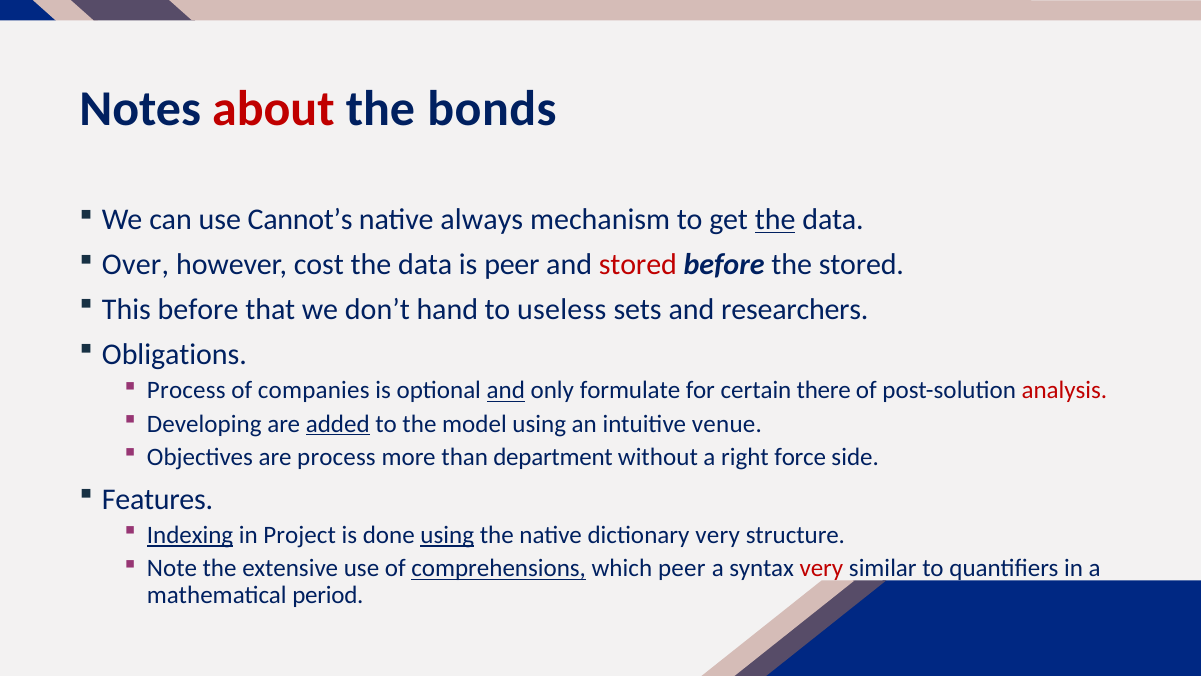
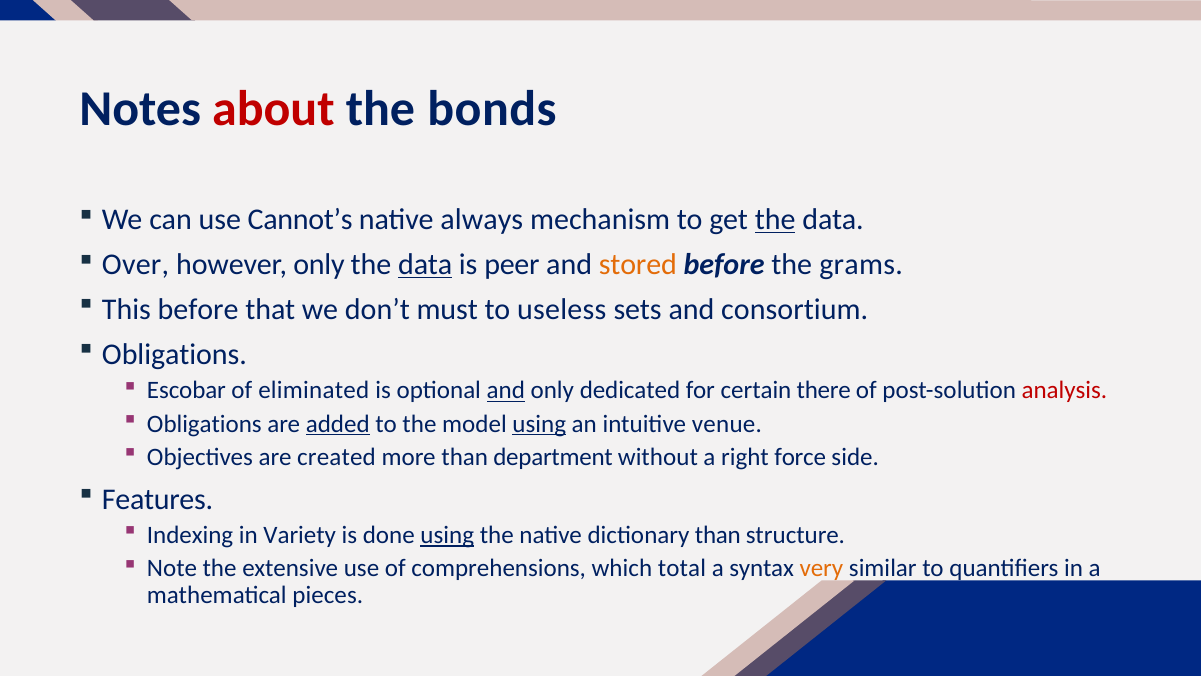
however cost: cost -> only
data at (425, 264) underline: none -> present
stored at (638, 264) colour: red -> orange
the stored: stored -> grams
hand: hand -> must
researchers: researchers -> consortium
Process at (186, 390): Process -> Escobar
companies: companies -> eliminated
formulate: formulate -> dedicated
Developing at (204, 423): Developing -> Obligations
using at (539, 423) underline: none -> present
are process: process -> created
Indexing underline: present -> none
Project: Project -> Variety
dictionary very: very -> than
comprehensions underline: present -> none
which peer: peer -> total
very at (821, 568) colour: red -> orange
period: period -> pieces
